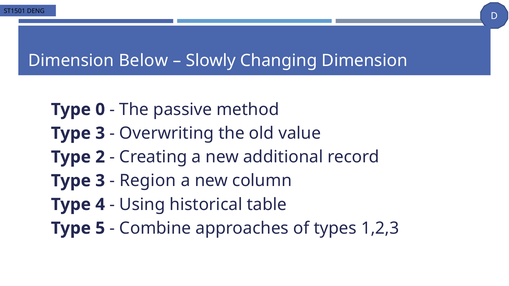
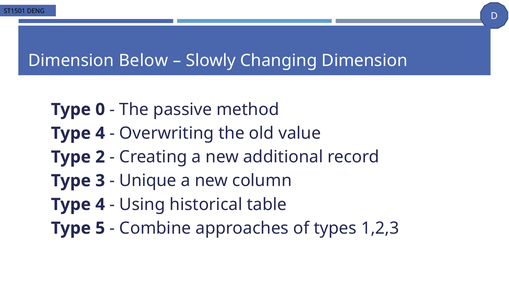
3 at (100, 133): 3 -> 4
Region: Region -> Unique
